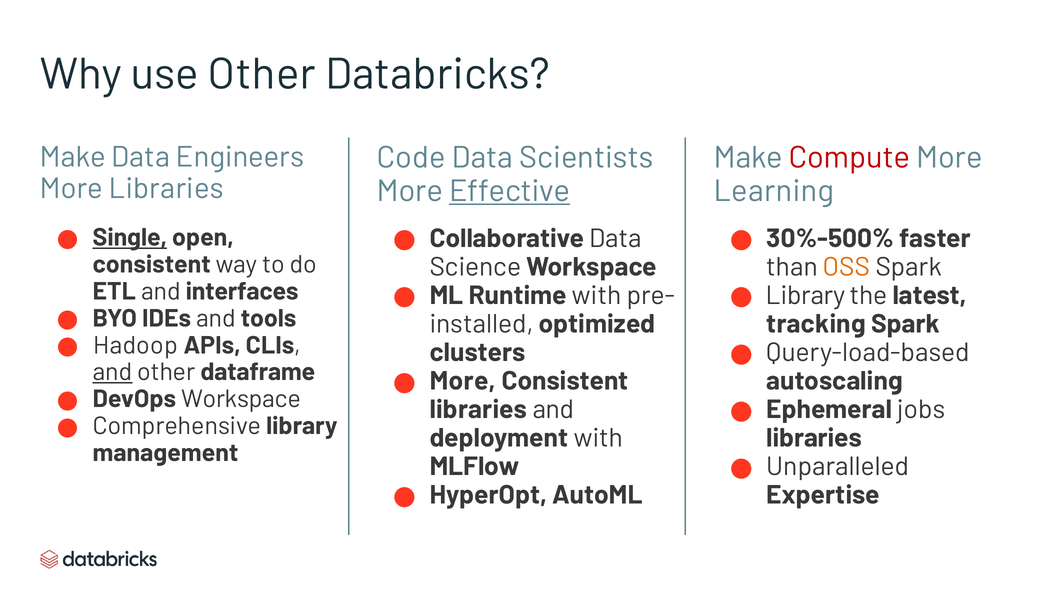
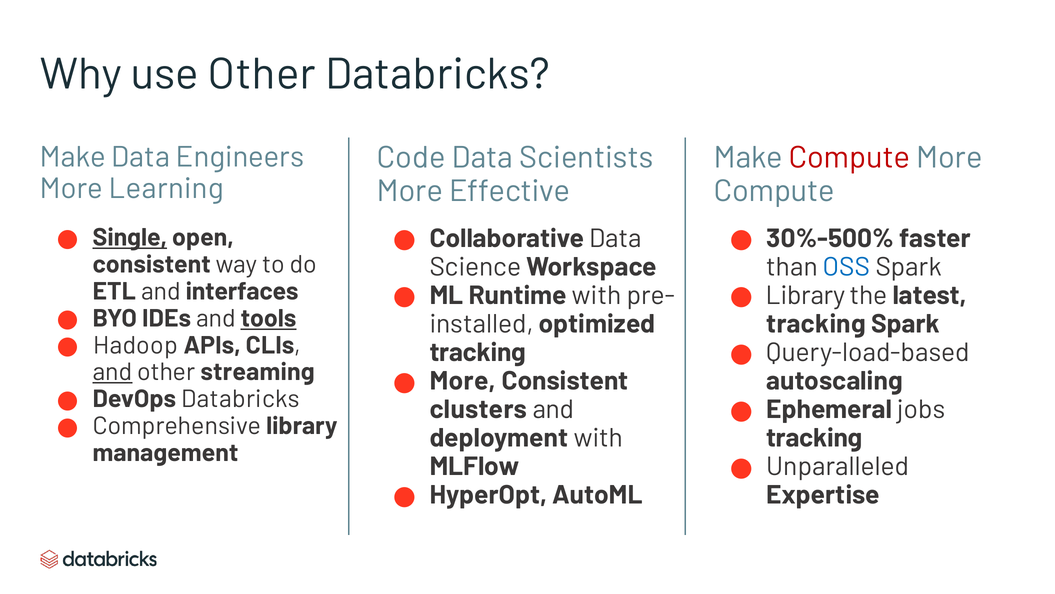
More Libraries: Libraries -> Learning
Effective underline: present -> none
Learning at (774, 191): Learning -> Compute
OSS colour: orange -> blue
tools underline: none -> present
clusters at (478, 352): clusters -> tracking
dataframe: dataframe -> streaming
DevOps Workspace: Workspace -> Databricks
libraries at (478, 409): libraries -> clusters
libraries at (814, 438): libraries -> tracking
